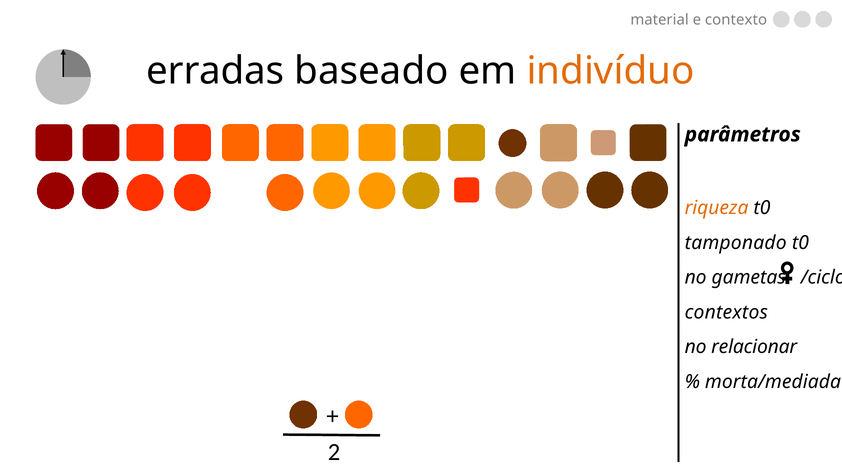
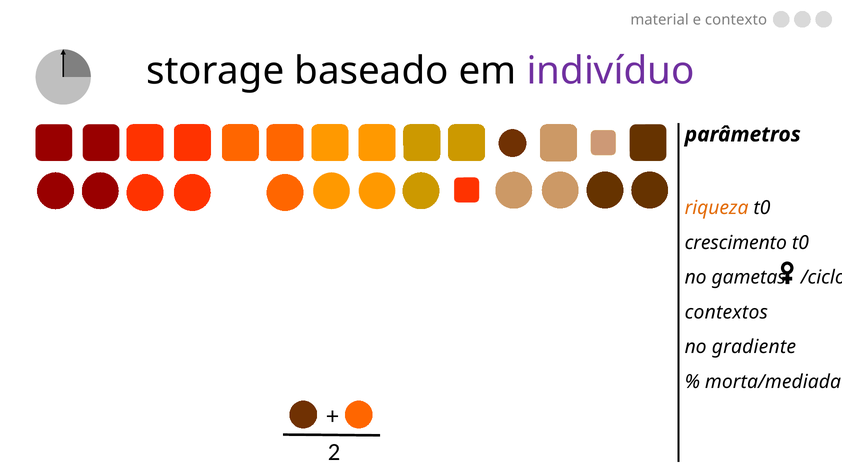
erradas: erradas -> storage
indivíduo colour: orange -> purple
tamponado: tamponado -> crescimento
relacionar: relacionar -> gradiente
